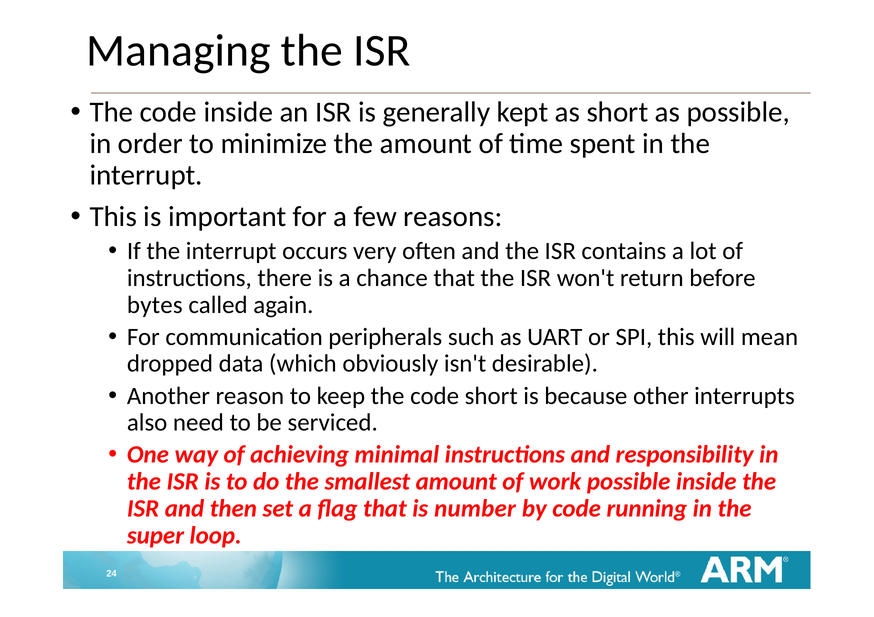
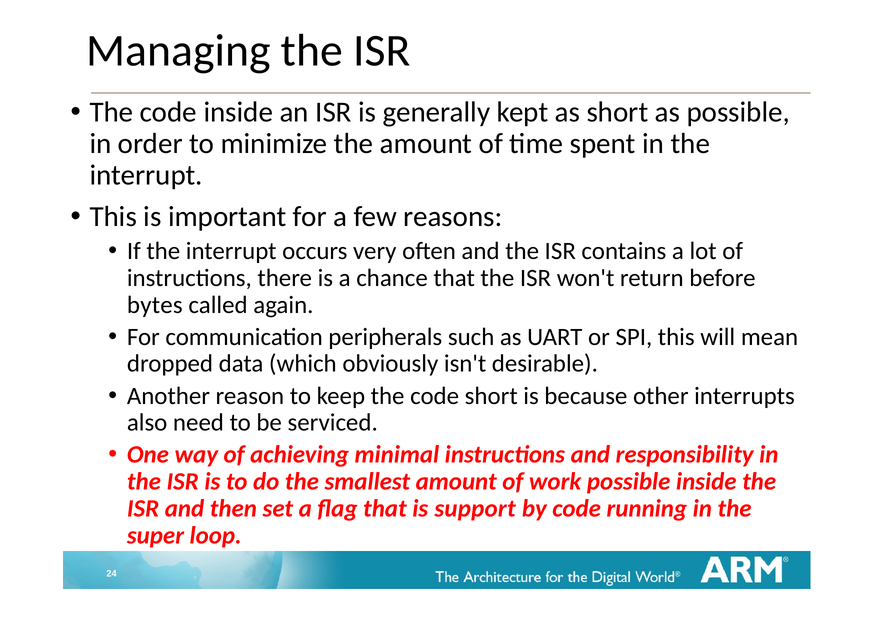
number: number -> support
